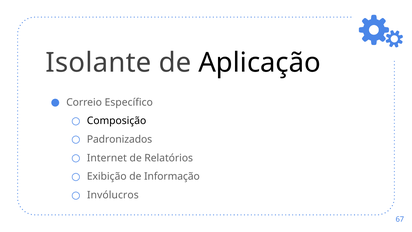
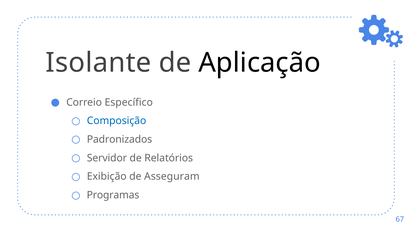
Composição colour: black -> blue
Internet: Internet -> Servidor
Informação: Informação -> Asseguram
Invólucros: Invólucros -> Programas
